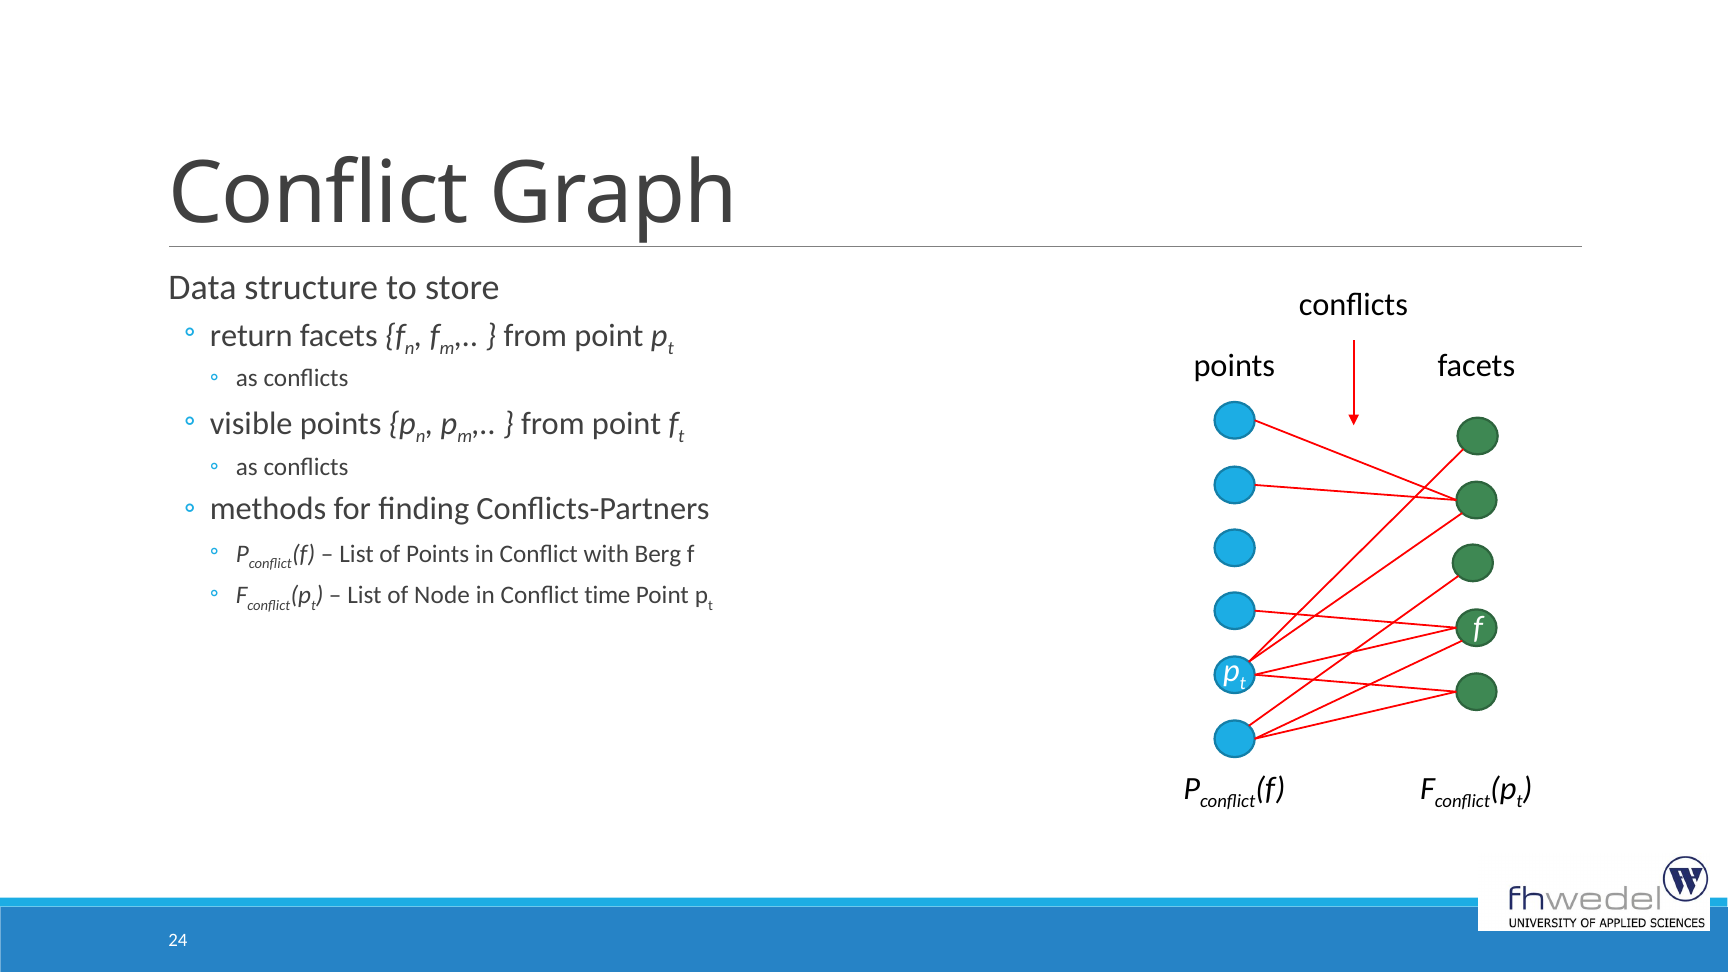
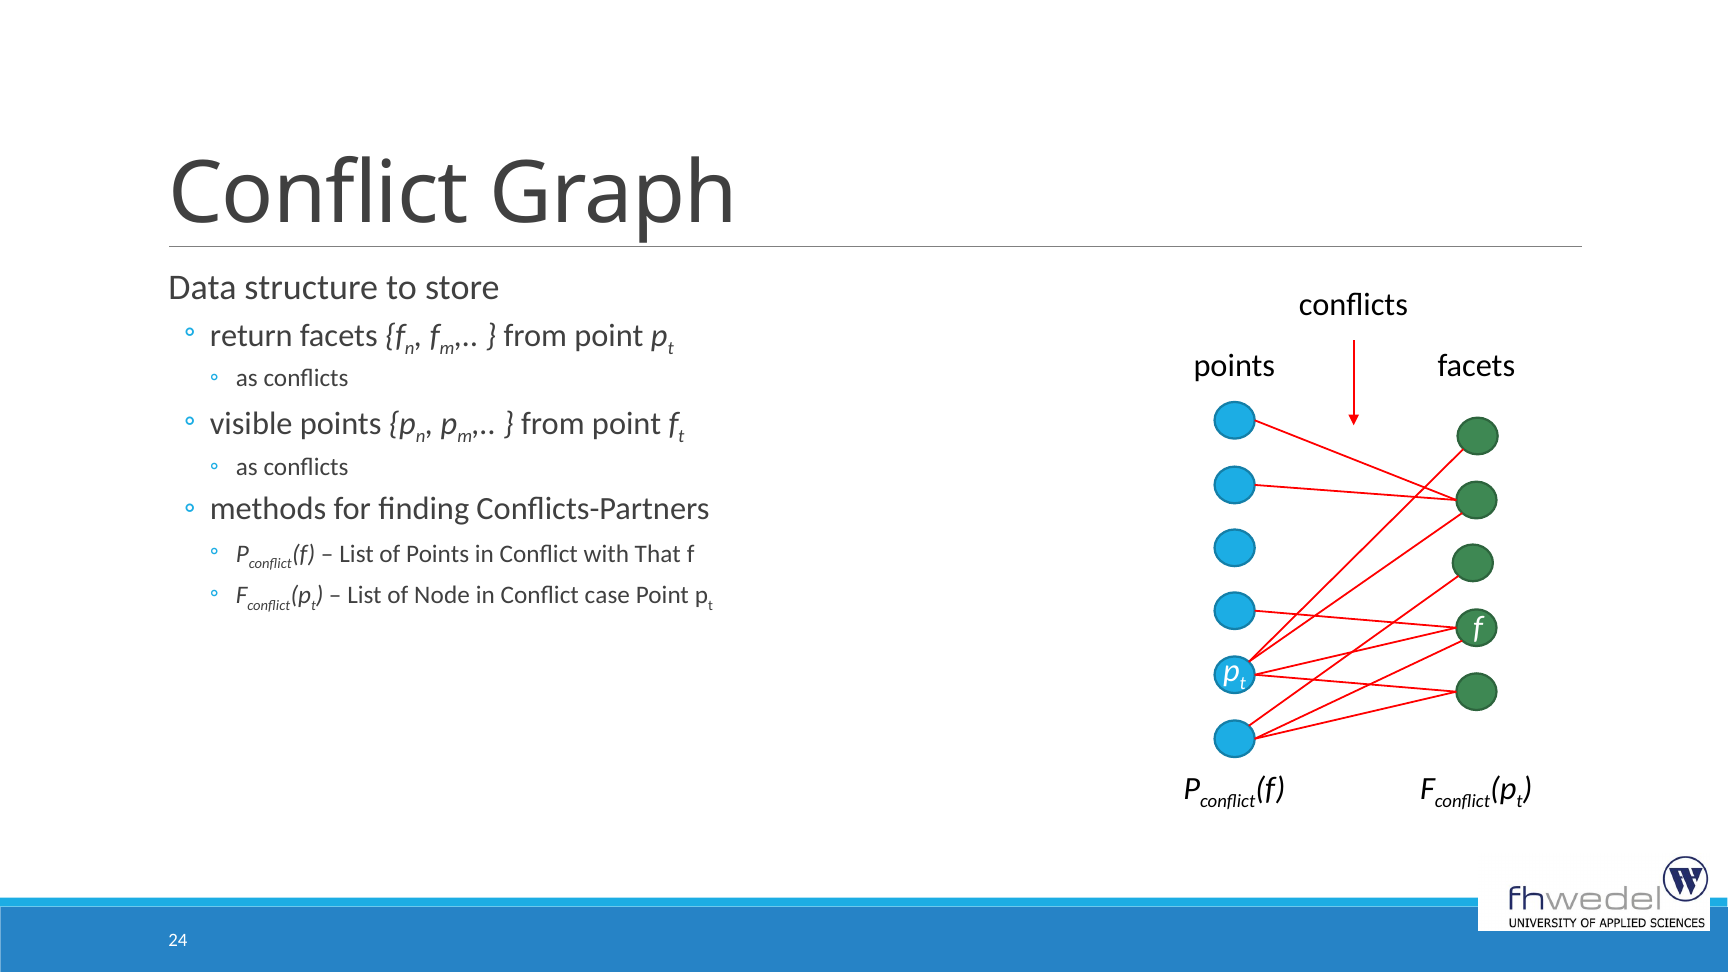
Berg: Berg -> That
time: time -> case
